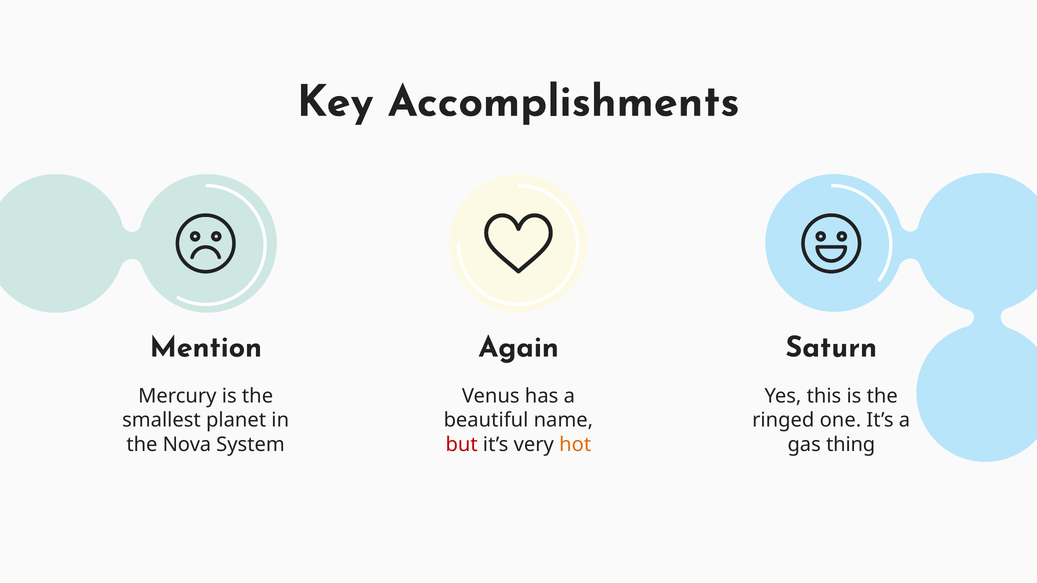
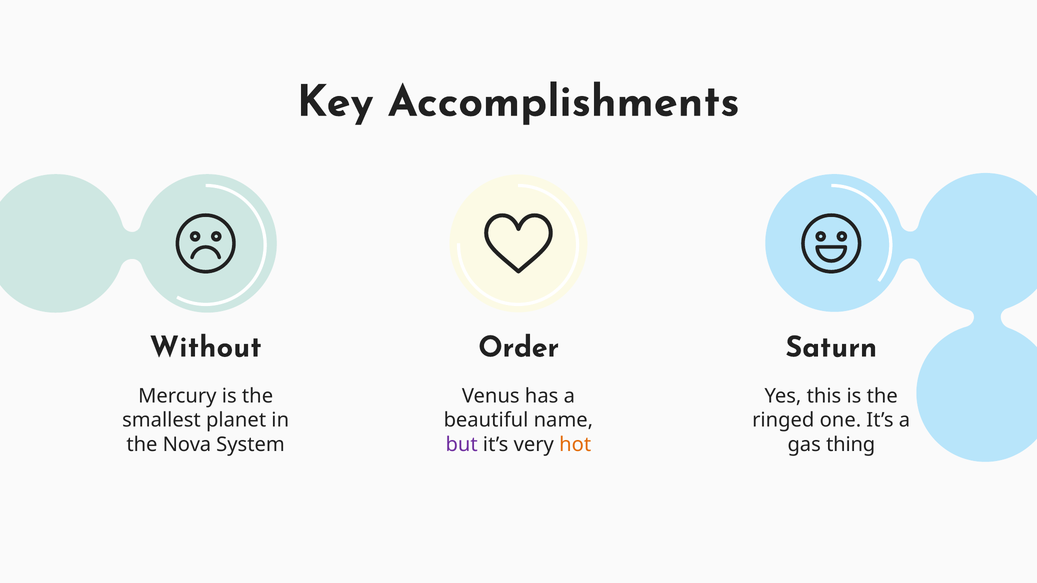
Mention: Mention -> Without
Again: Again -> Order
but colour: red -> purple
